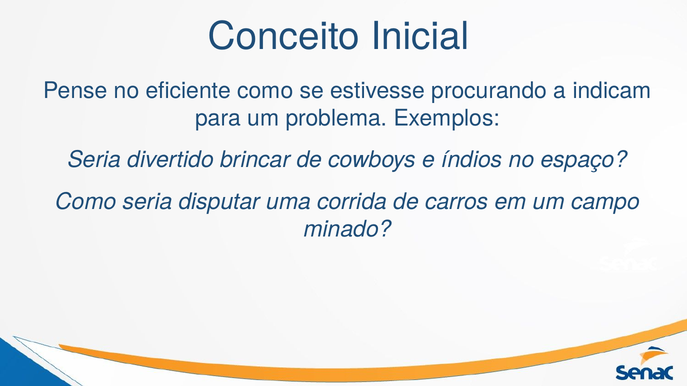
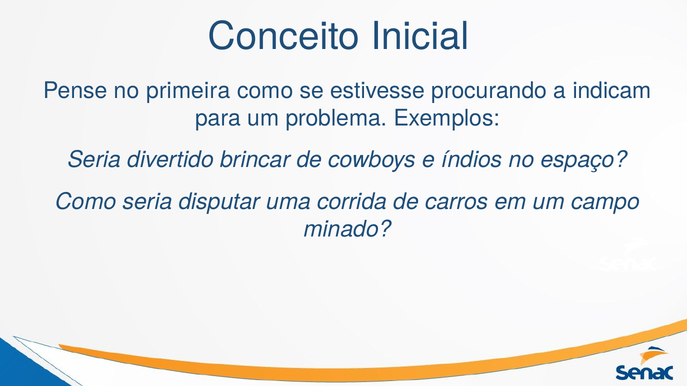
eficiente: eficiente -> primeira
